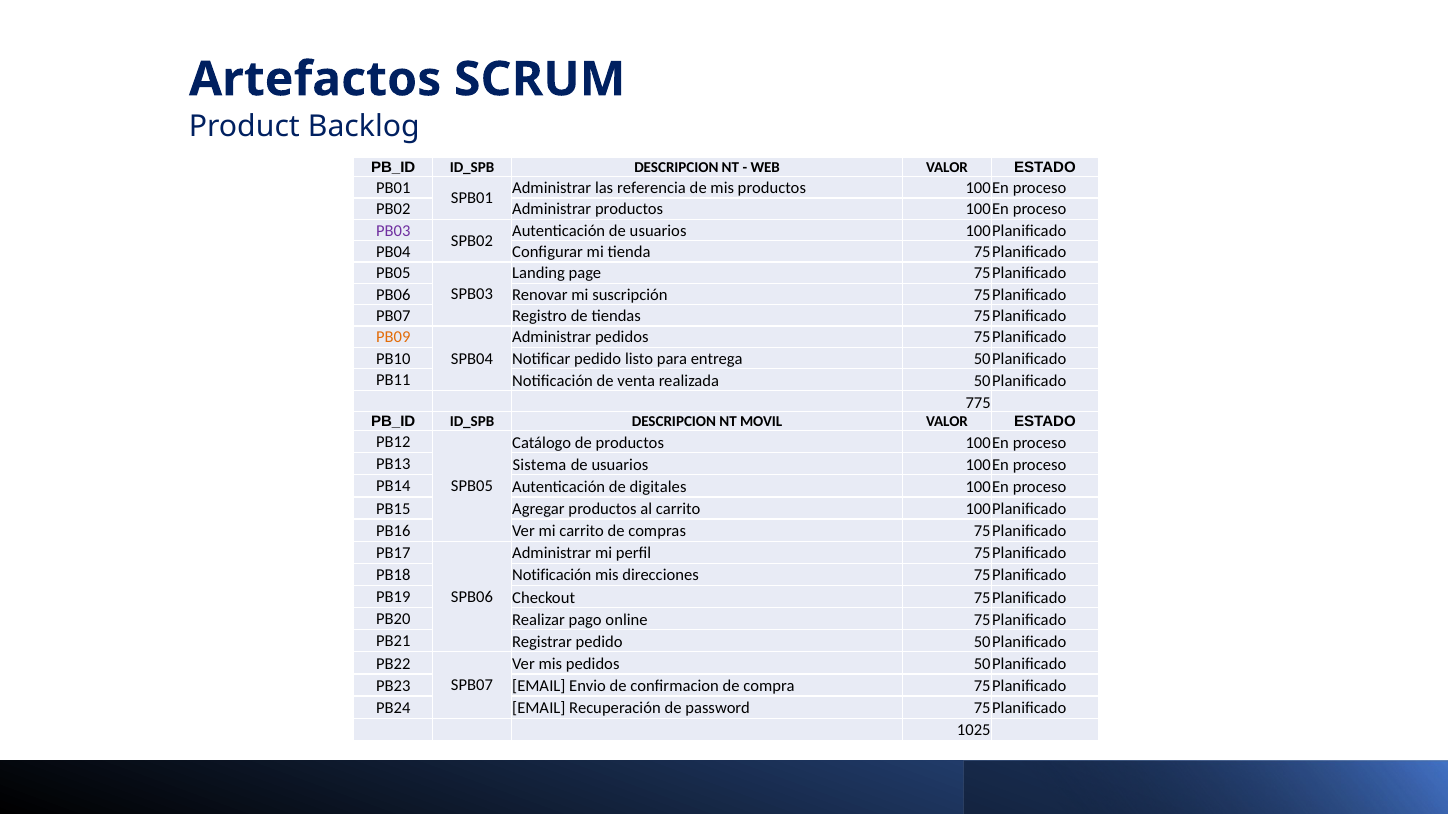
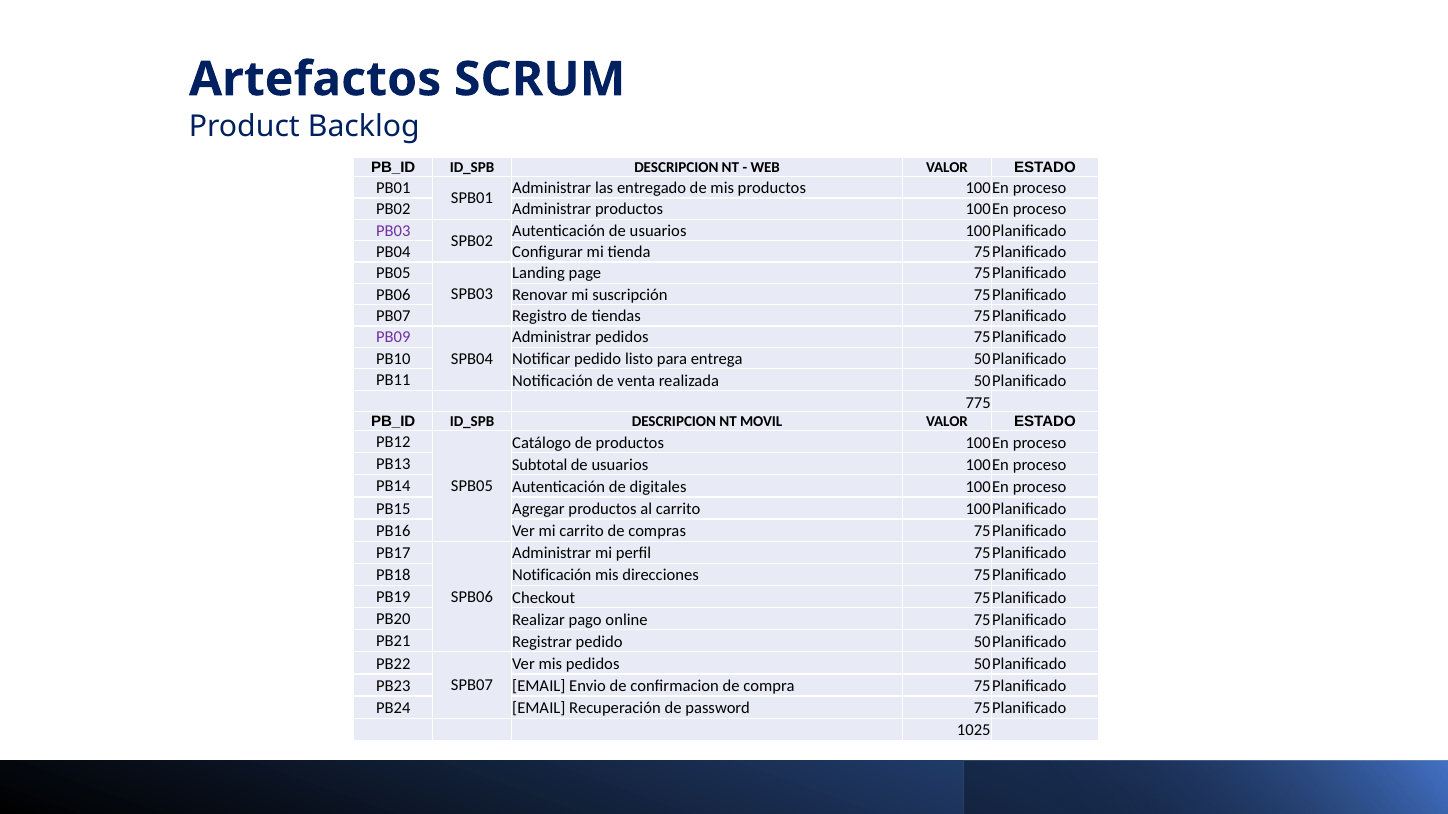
referencia: referencia -> entregado
PB09 colour: orange -> purple
Sistema: Sistema -> Subtotal
